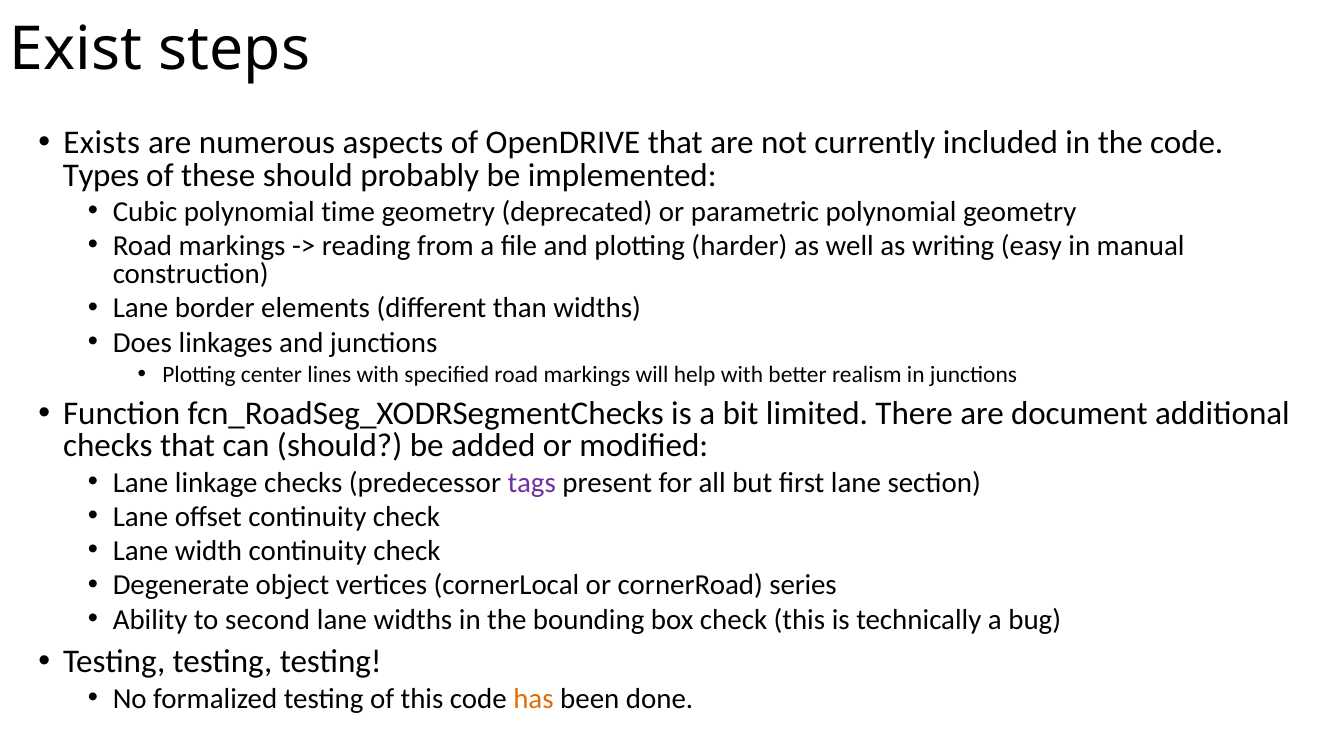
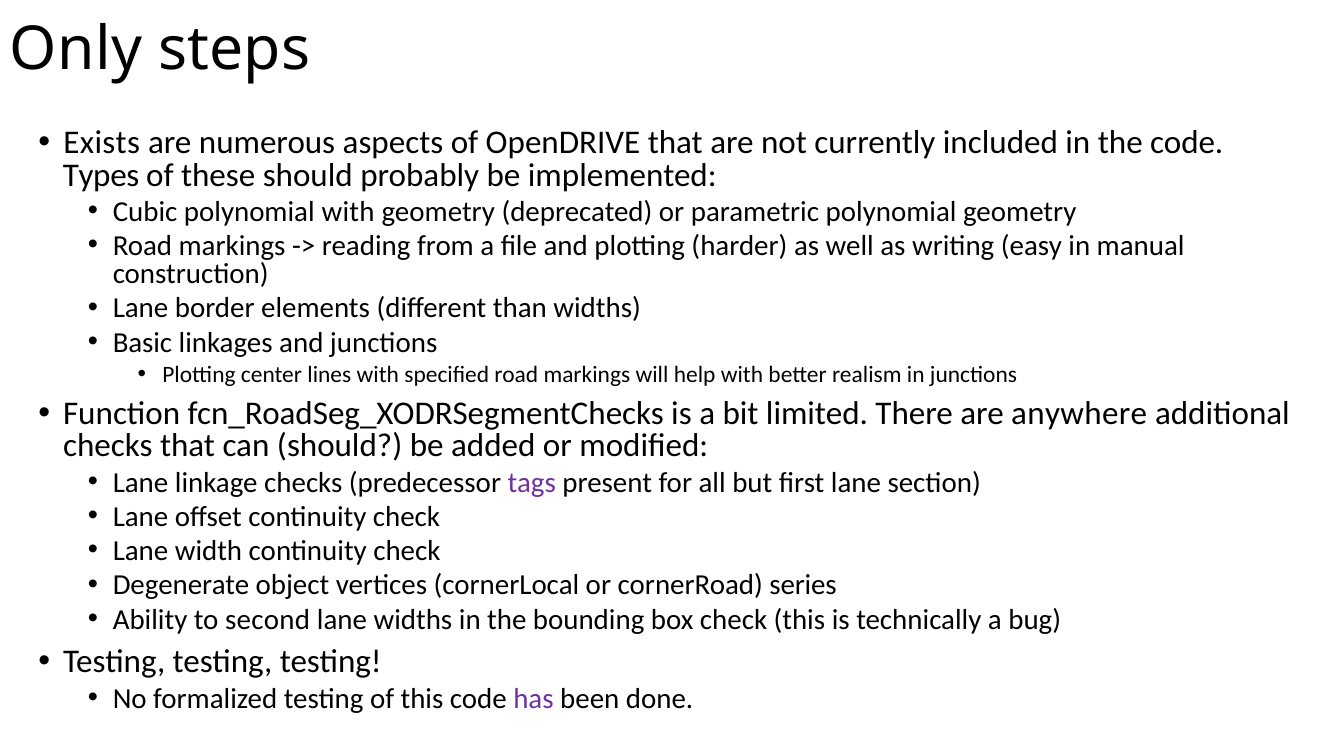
Exist: Exist -> Only
polynomial time: time -> with
Does: Does -> Basic
document: document -> anywhere
has colour: orange -> purple
